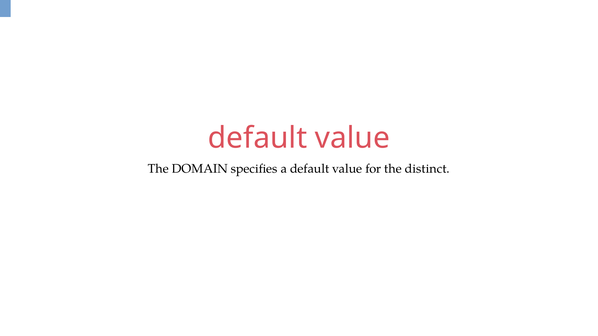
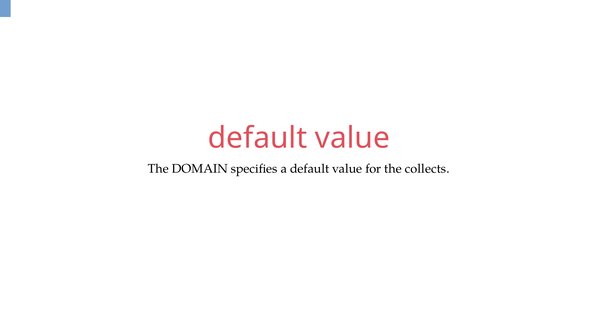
distinct: distinct -> collects
